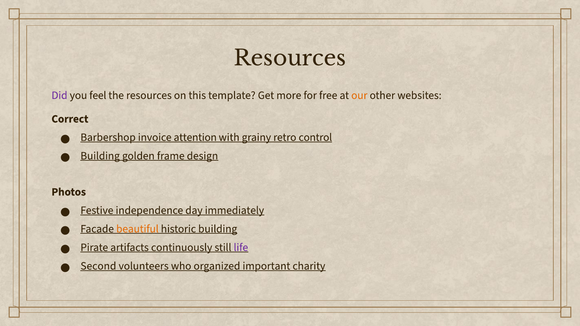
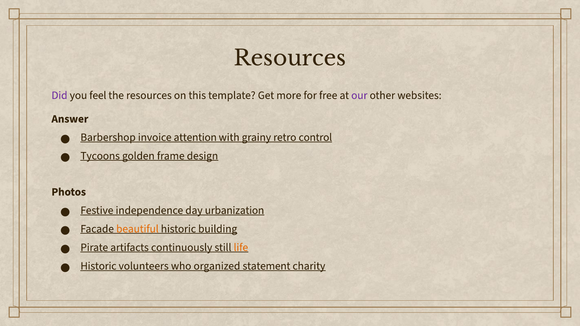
our colour: orange -> purple
Correct: Correct -> Answer
Building at (100, 156): Building -> Tycoons
immediately: immediately -> urbanization
life colour: purple -> orange
Second at (98, 266): Second -> Historic
important: important -> statement
